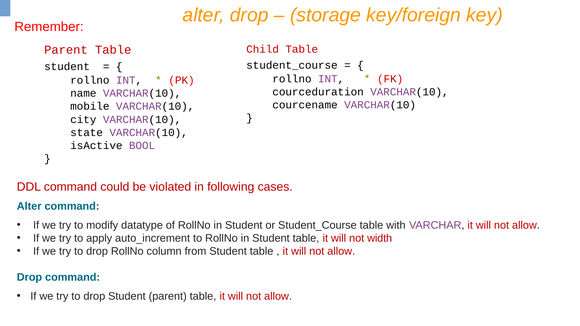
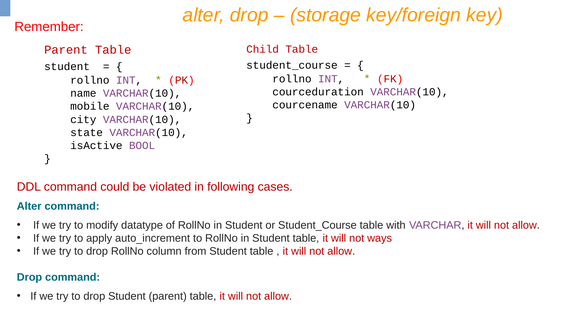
width: width -> ways
